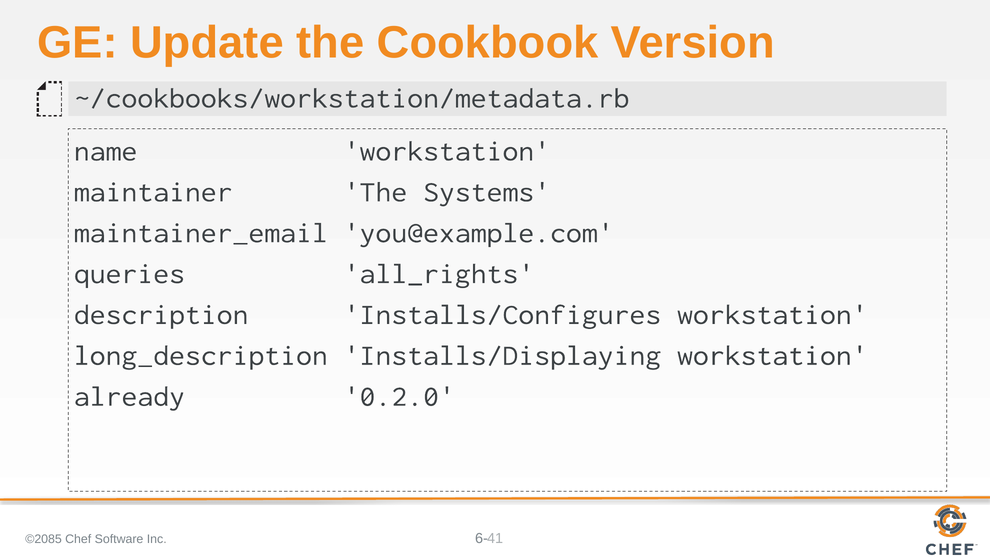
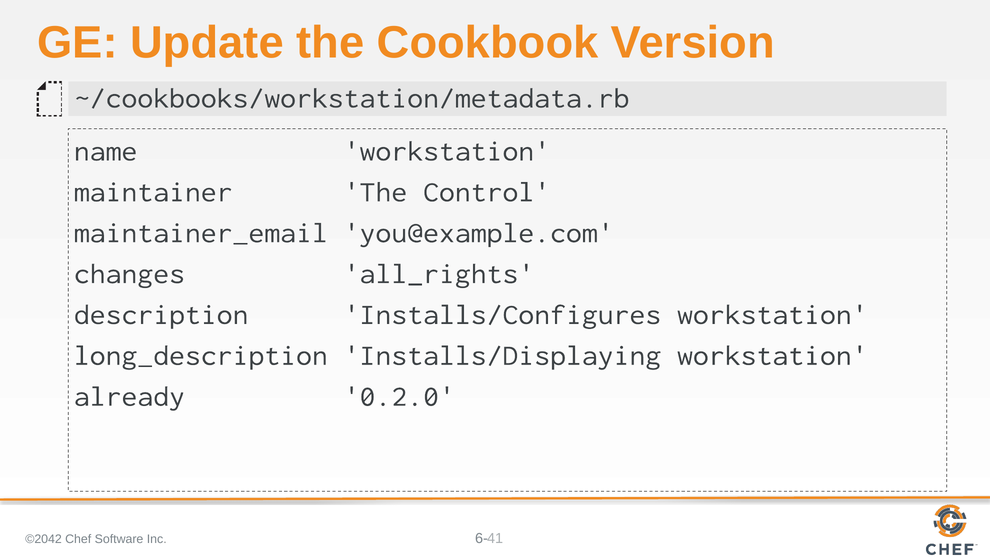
Systems: Systems -> Control
queries: queries -> changes
©2085: ©2085 -> ©2042
